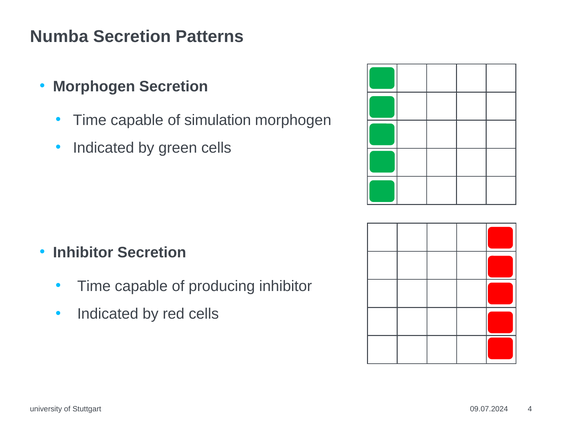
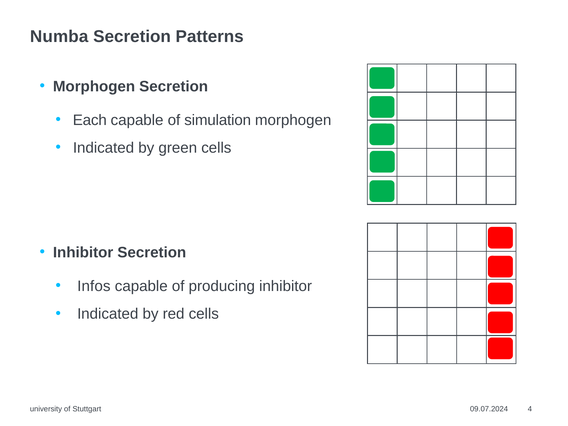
Time at (90, 120): Time -> Each
Time at (94, 286): Time -> Infos
